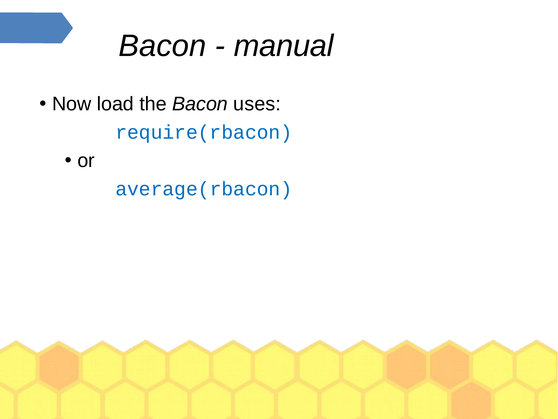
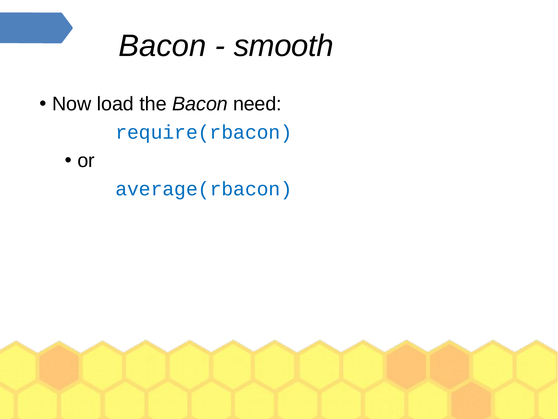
manual: manual -> smooth
uses: uses -> need
